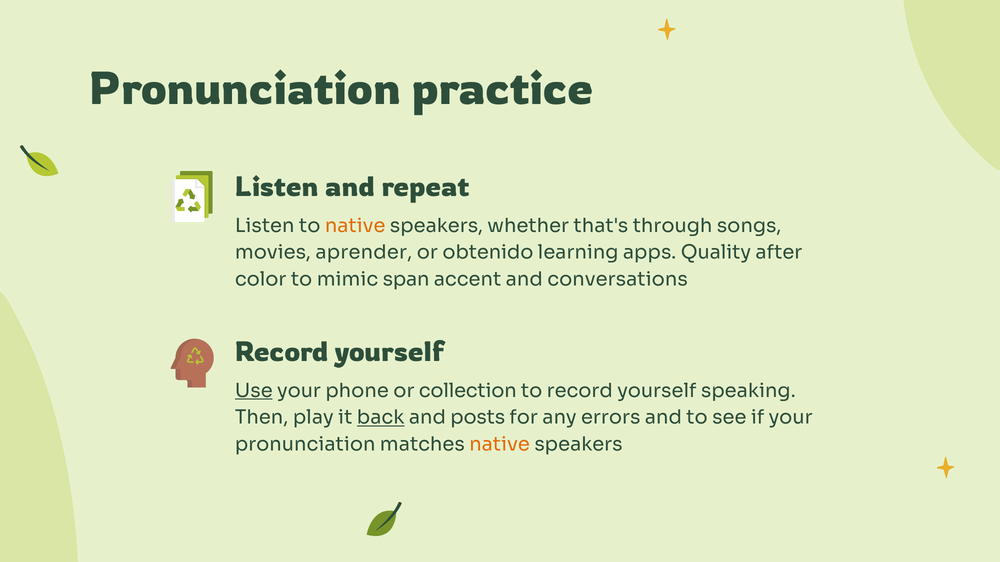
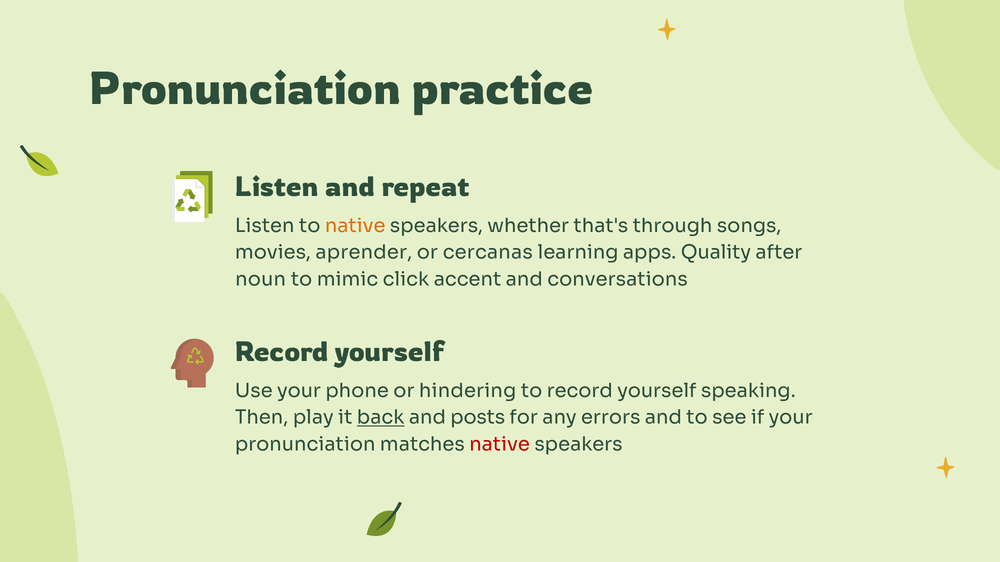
obtenido: obtenido -> cercanas
color: color -> noun
span: span -> click
Use underline: present -> none
collection: collection -> hindering
native at (500, 445) colour: orange -> red
